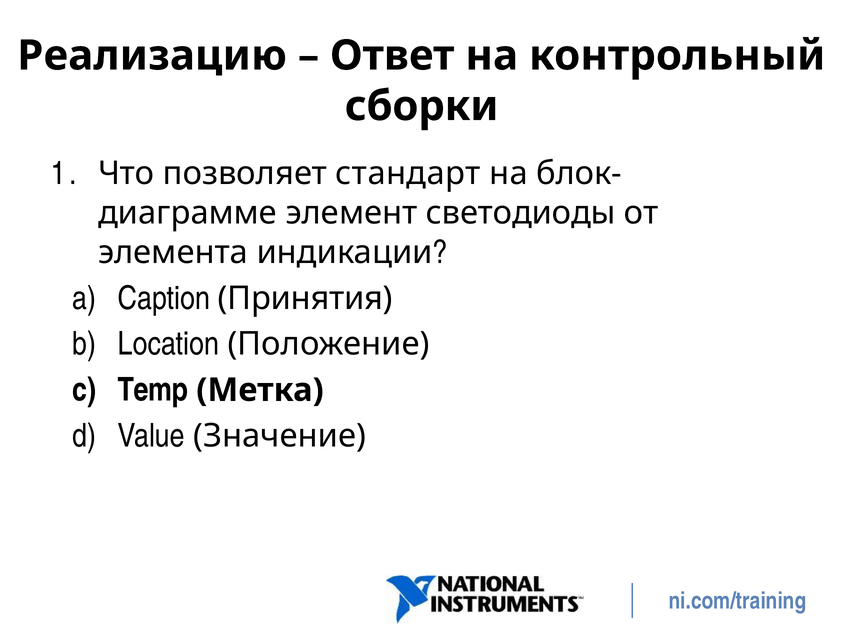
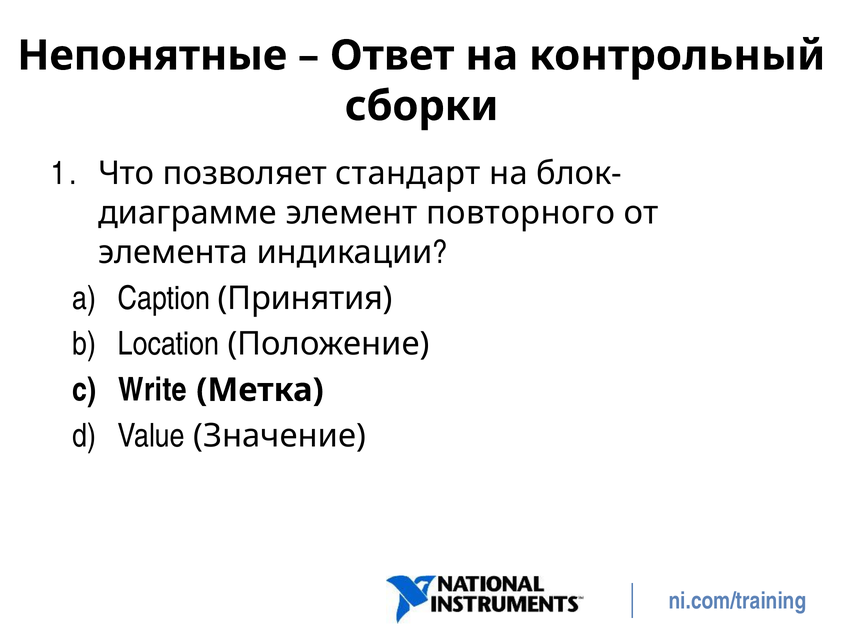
Реализацию: Реализацию -> Непонятные
светодиоды: светодиоды -> повторного
Temp: Temp -> Write
